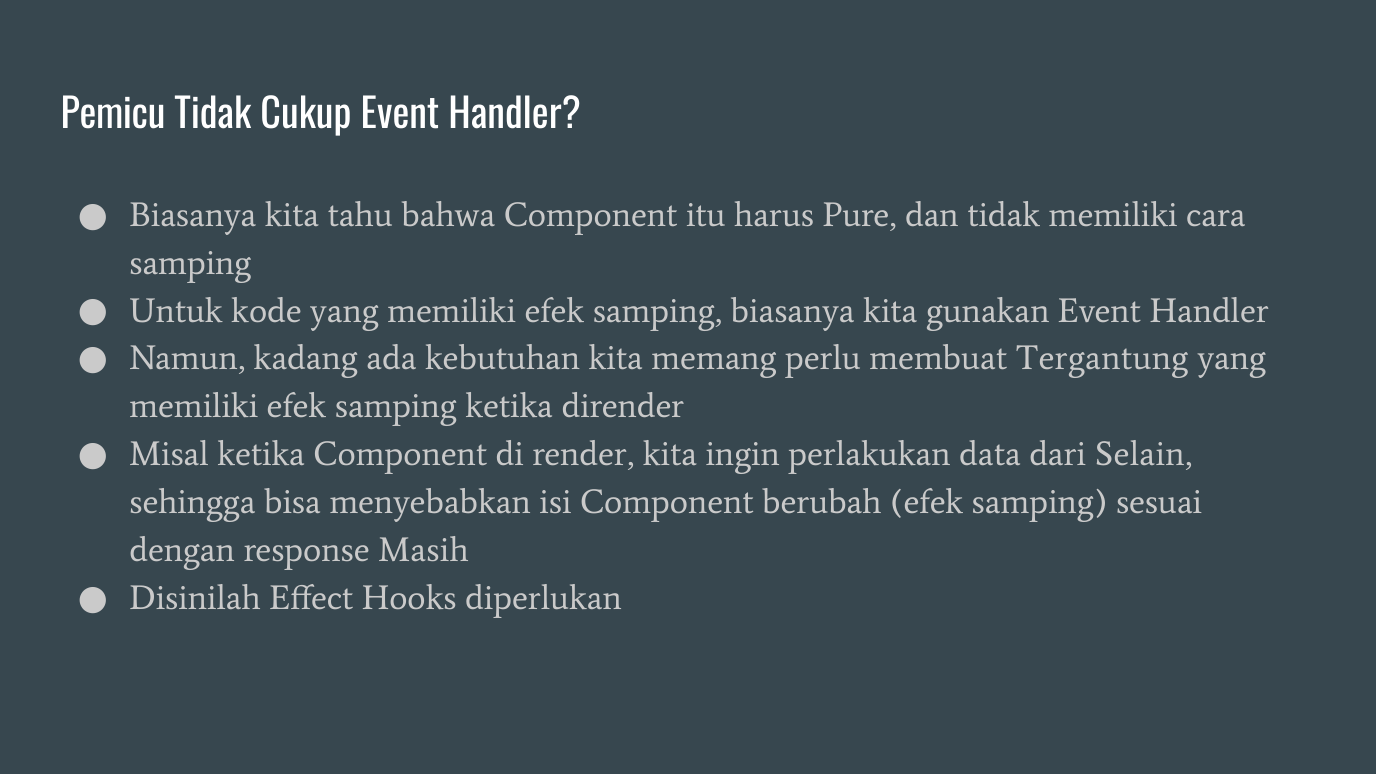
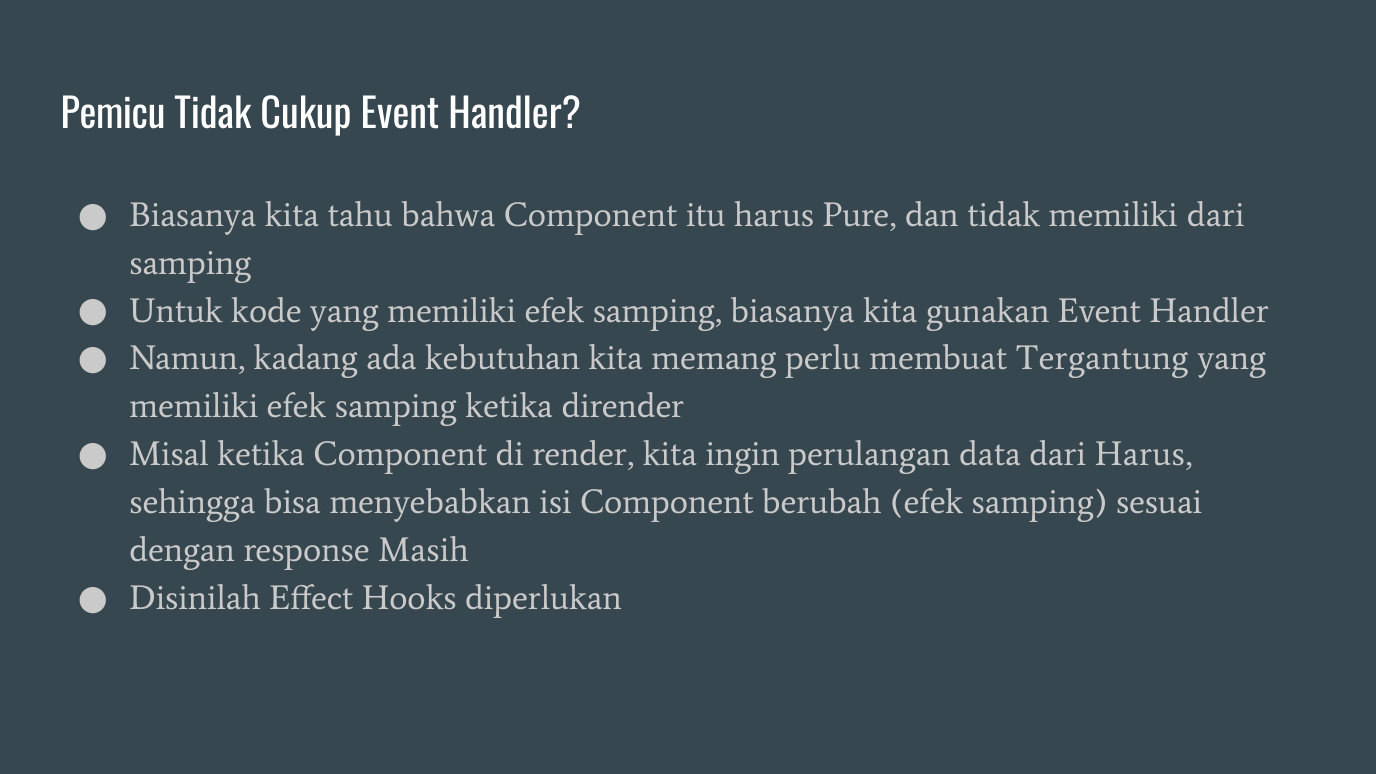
memiliki cara: cara -> dari
perlakukan: perlakukan -> perulangan
dari Selain: Selain -> Harus
